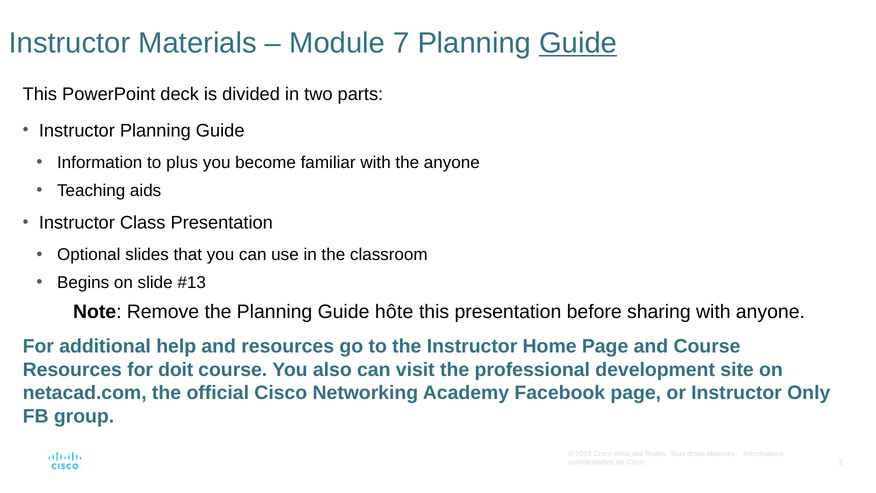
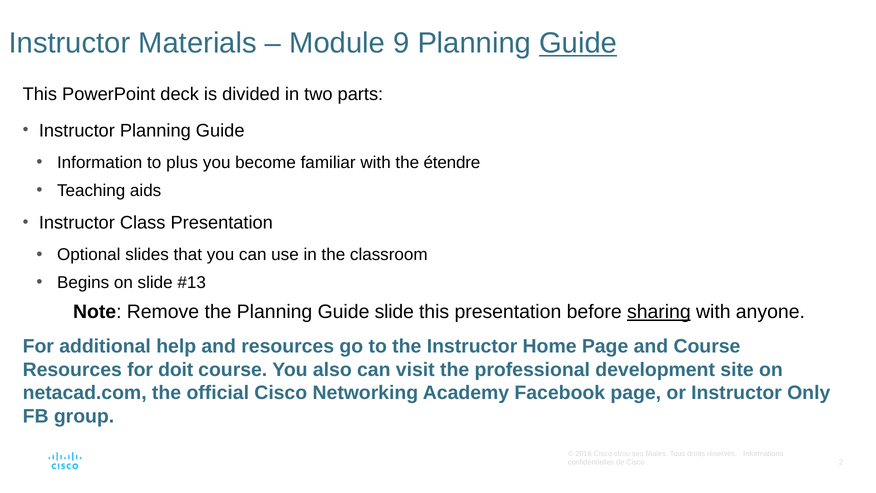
7: 7 -> 9
the anyone: anyone -> étendre
Guide hôte: hôte -> slide
sharing underline: none -> present
